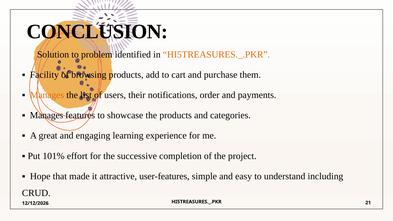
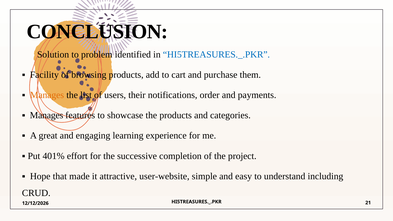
HI5TREASURES._.PKR at (216, 55) colour: orange -> blue
101%: 101% -> 401%
user-features: user-features -> user-website
